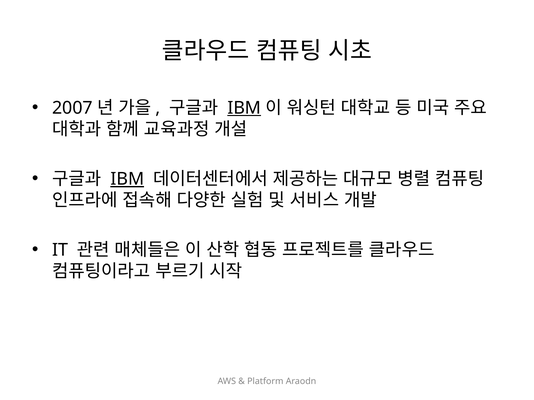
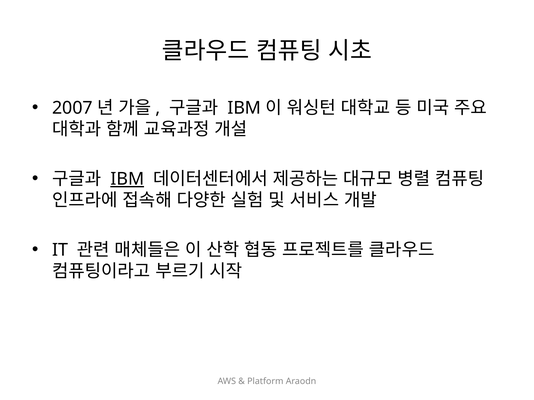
IBM at (244, 108) underline: present -> none
